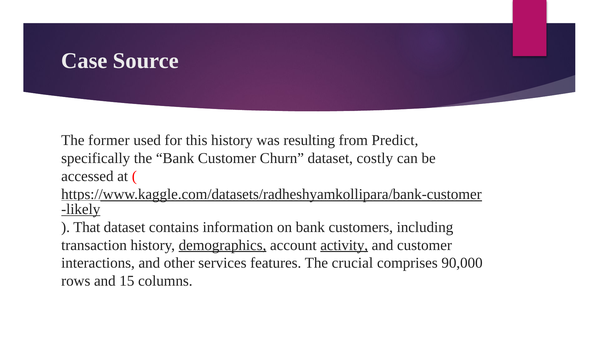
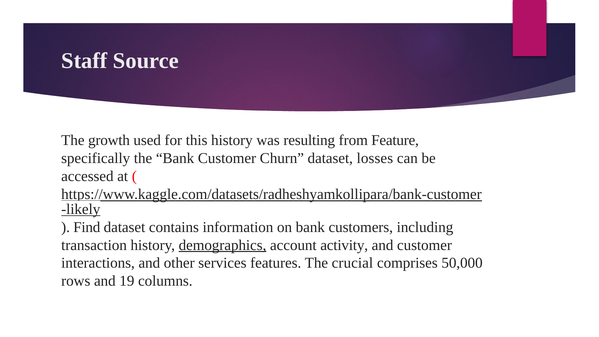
Case: Case -> Staff
former: former -> growth
Predict: Predict -> Feature
costly: costly -> losses
That: That -> Find
activity underline: present -> none
90,000: 90,000 -> 50,000
15: 15 -> 19
